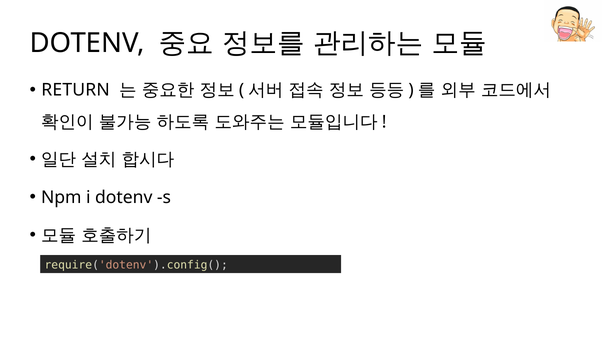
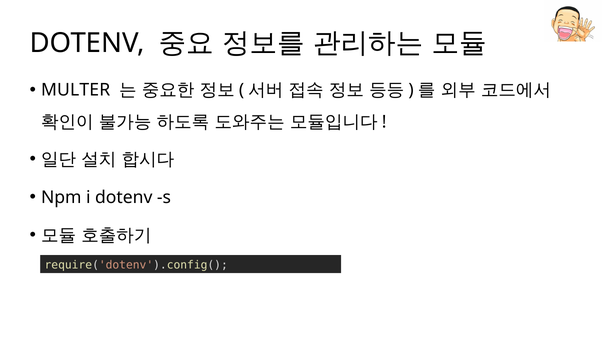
RETURN: RETURN -> MULTER
